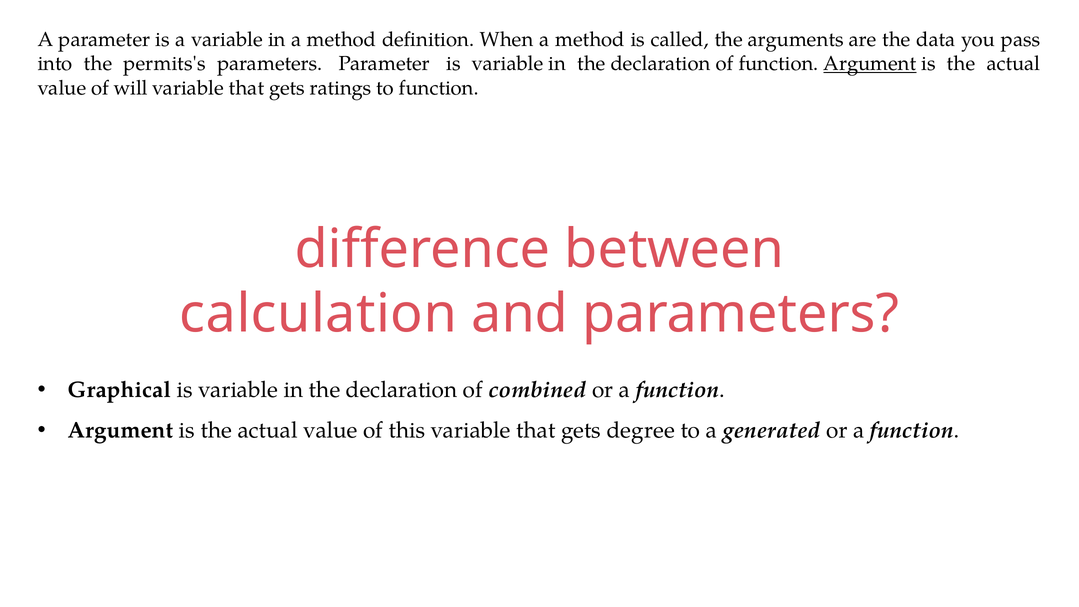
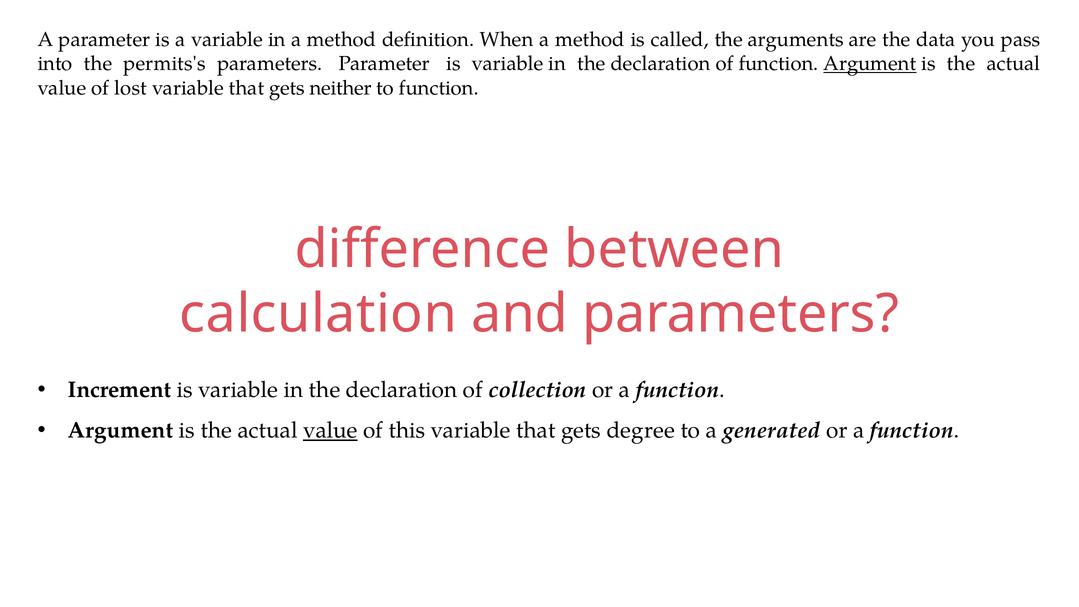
will: will -> lost
ratings: ratings -> neither
Graphical: Graphical -> Increment
combined: combined -> collection
value at (330, 430) underline: none -> present
